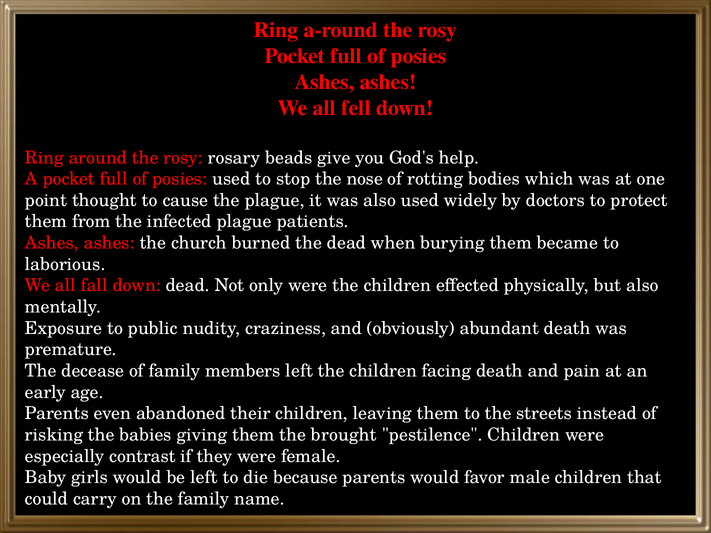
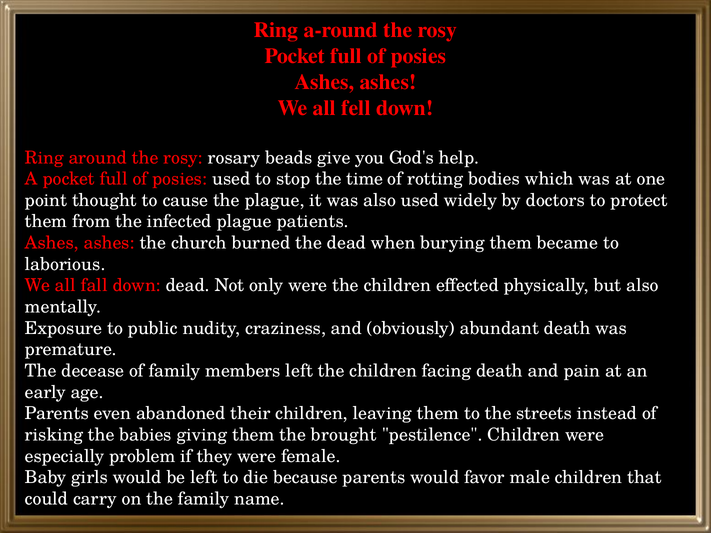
nose: nose -> time
contrast: contrast -> problem
